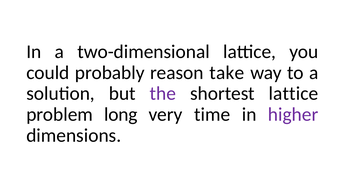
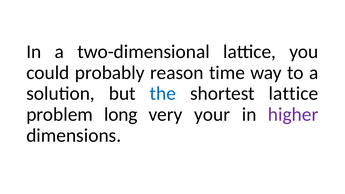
take: take -> time
the colour: purple -> blue
time: time -> your
